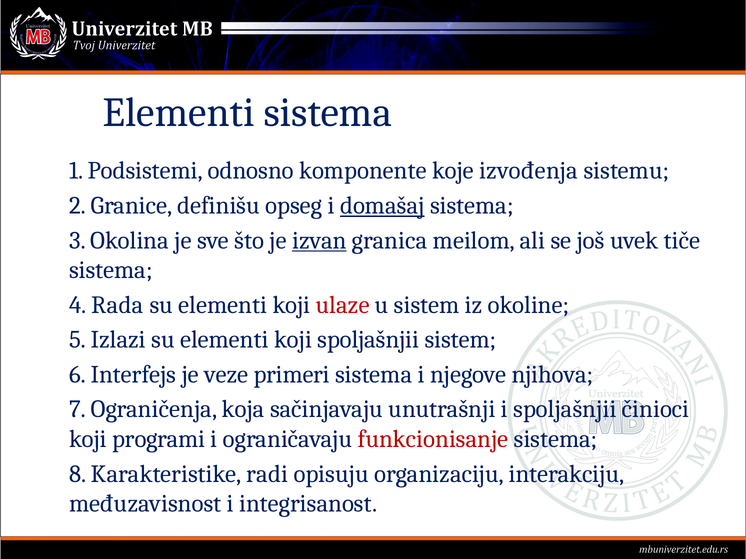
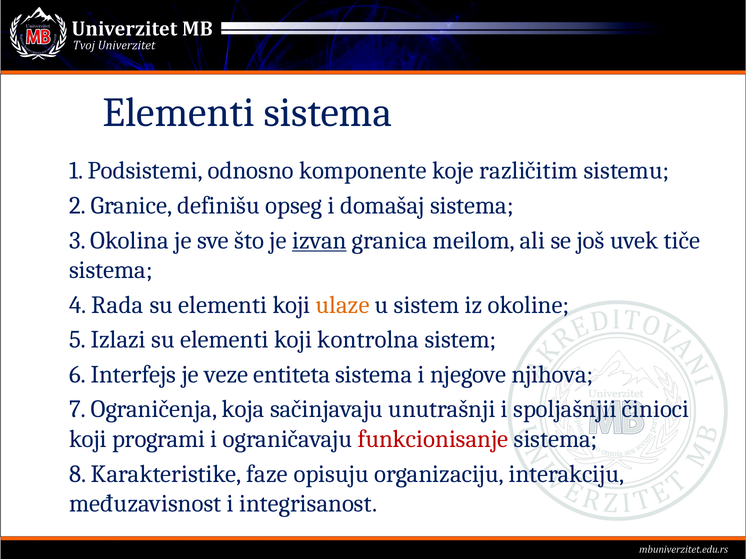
izvođenja: izvođenja -> različitim
domašaj underline: present -> none
ulaze colour: red -> orange
koji spoljašnjii: spoljašnjii -> kontrolna
primeri: primeri -> entiteta
radi: radi -> faze
